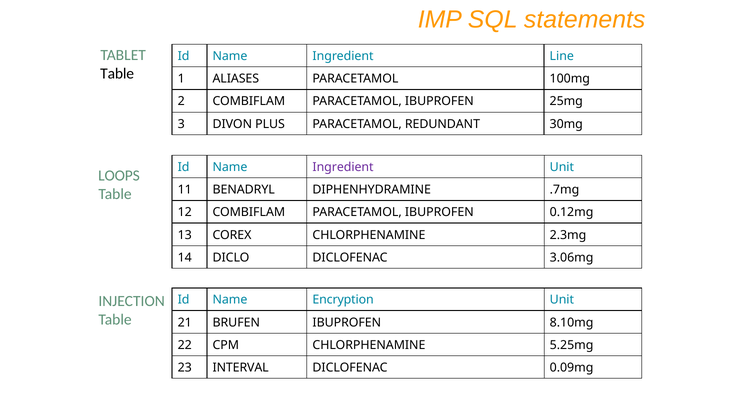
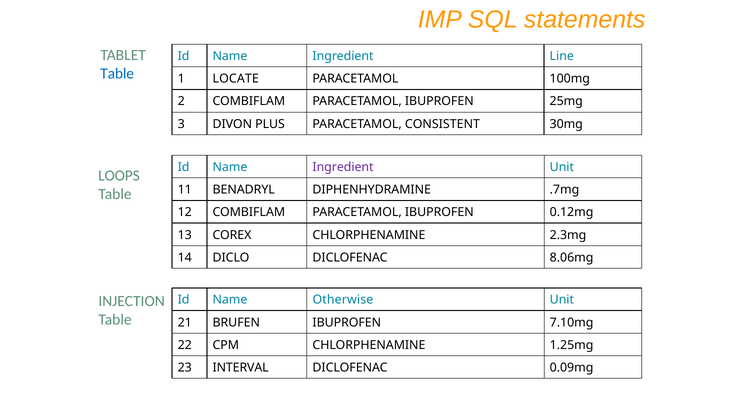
Table at (117, 74) colour: black -> blue
ALIASES: ALIASES -> LOCATE
REDUNDANT: REDUNDANT -> CONSISTENT
3.06mg: 3.06mg -> 8.06mg
Encryption: Encryption -> Otherwise
8.10mg: 8.10mg -> 7.10mg
5.25mg: 5.25mg -> 1.25mg
